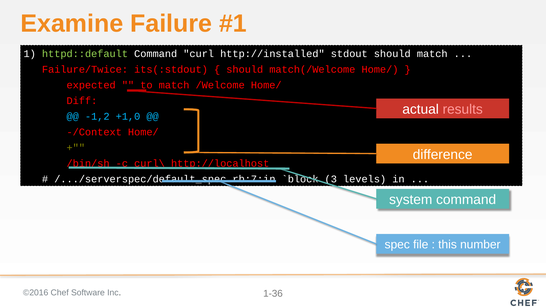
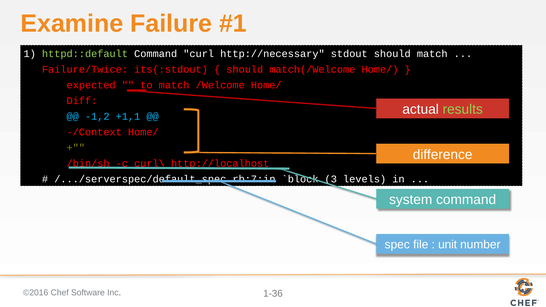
http://installed: http://installed -> http://necessary
results colour: pink -> light green
+1,0: +1,0 -> +1,1
this: this -> unit
